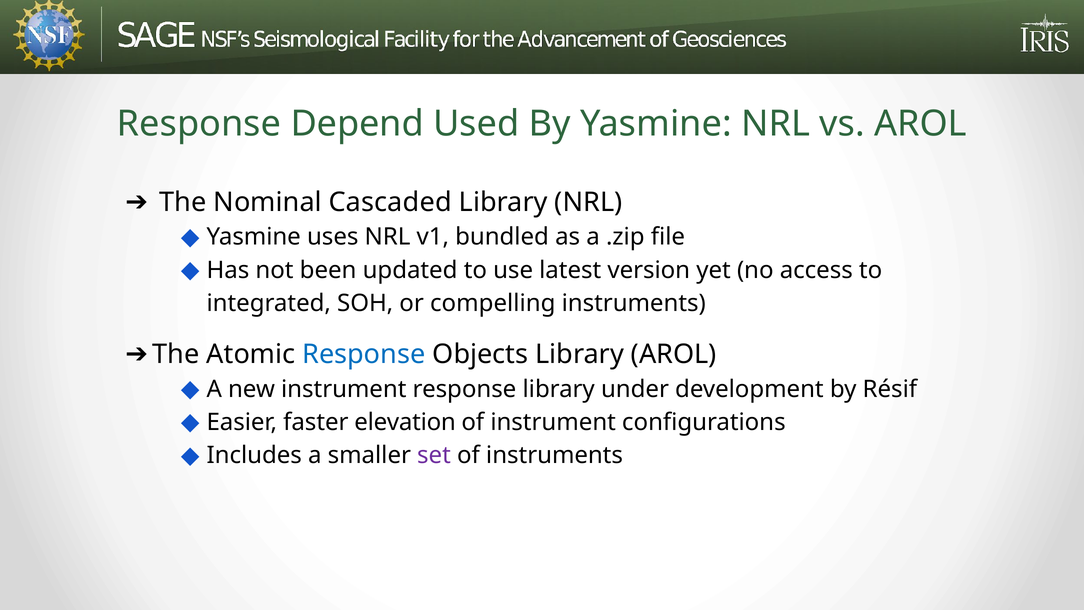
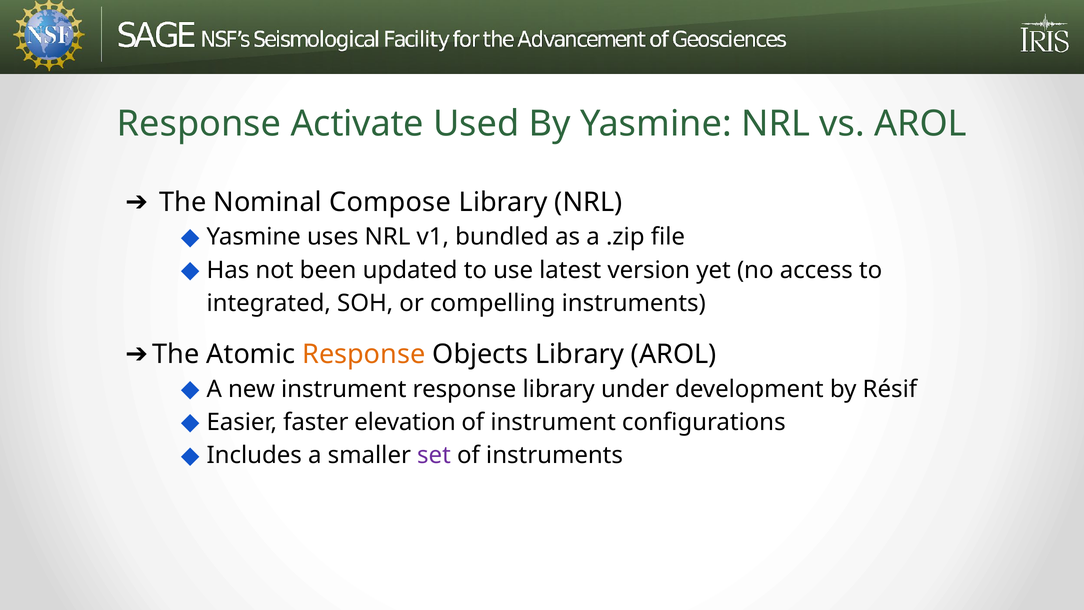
Depend: Depend -> Activate
Cascaded: Cascaded -> Compose
Response at (364, 354) colour: blue -> orange
